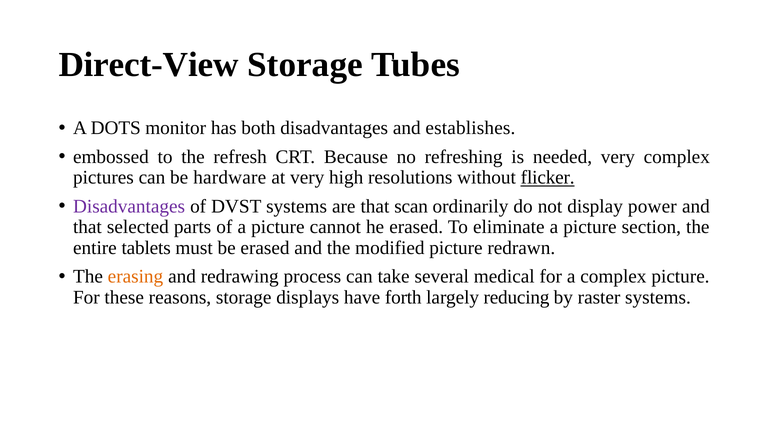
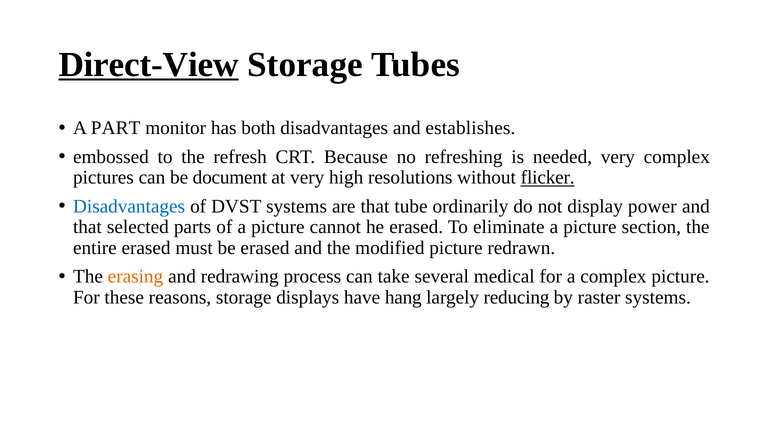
Direct-View underline: none -> present
DOTS: DOTS -> PART
hardware: hardware -> document
Disadvantages at (129, 207) colour: purple -> blue
scan: scan -> tube
entire tablets: tablets -> erased
forth: forth -> hang
